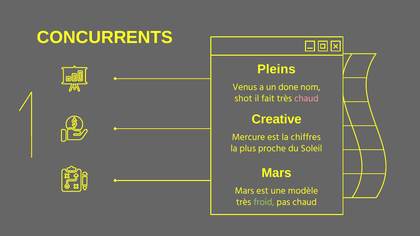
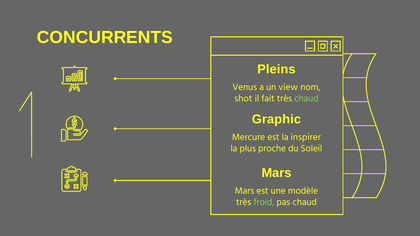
done: done -> view
chaud at (306, 98) colour: pink -> light green
Creative: Creative -> Graphic
chiffres: chiffres -> inspirer
